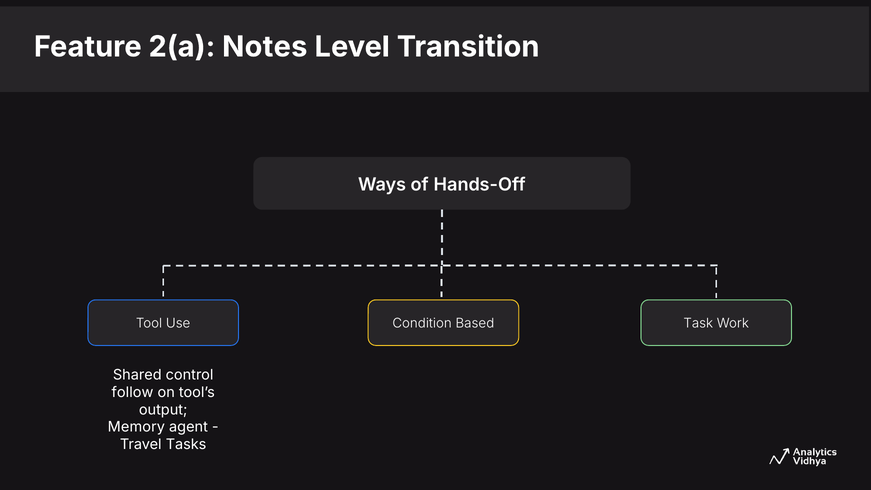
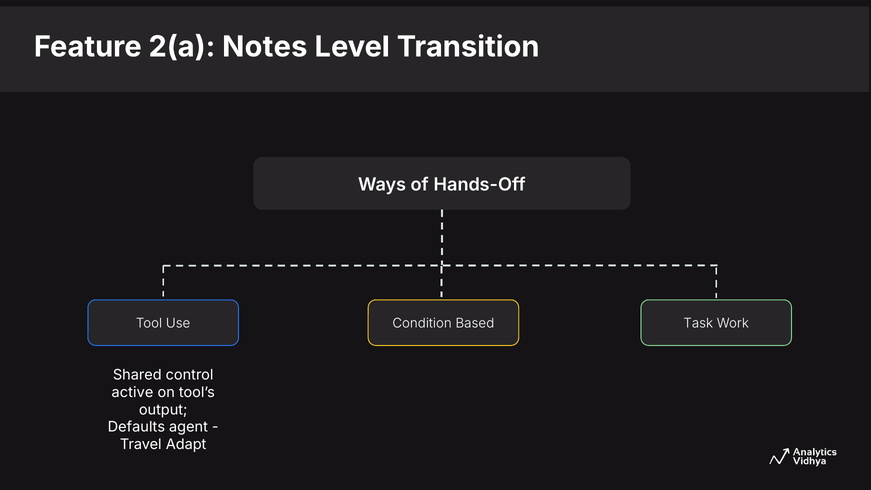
follow: follow -> active
Memory: Memory -> Defaults
Tasks: Tasks -> Adapt
